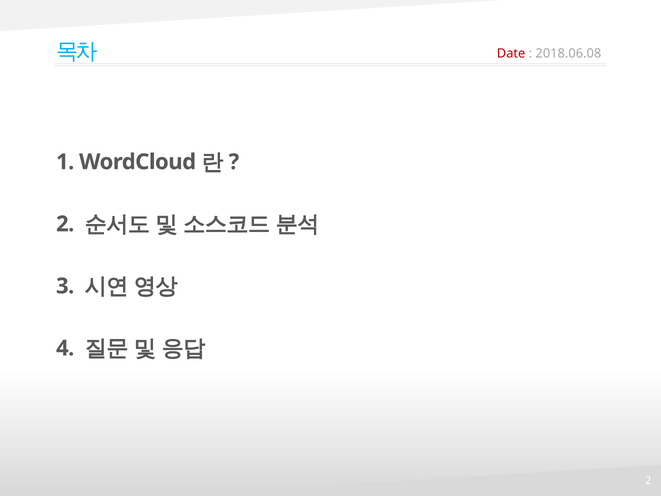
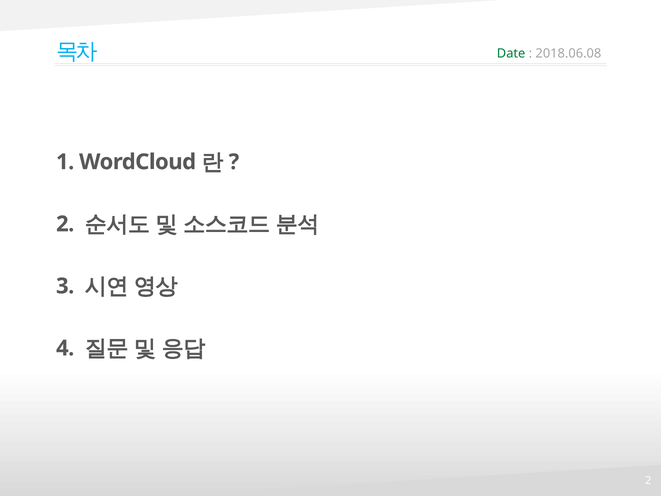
Date colour: red -> green
